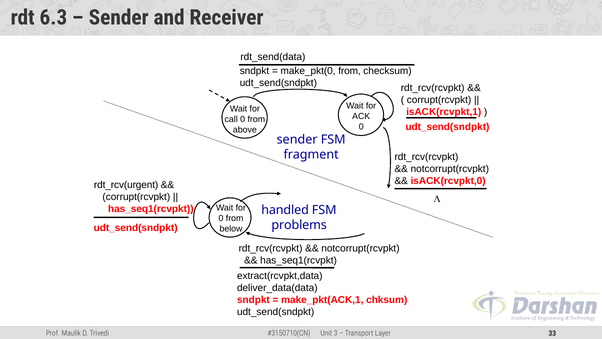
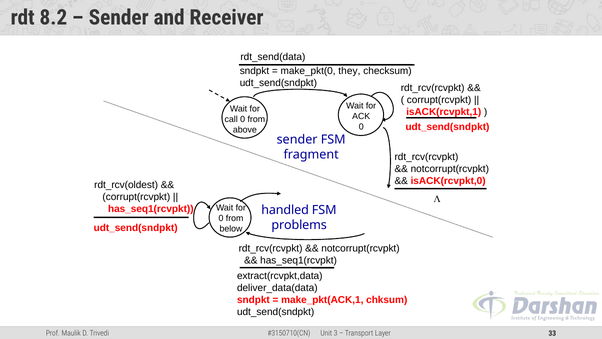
6.3: 6.3 -> 8.2
make_pkt(0 from: from -> they
rdt_rcv(urgent: rdt_rcv(urgent -> rdt_rcv(oldest
